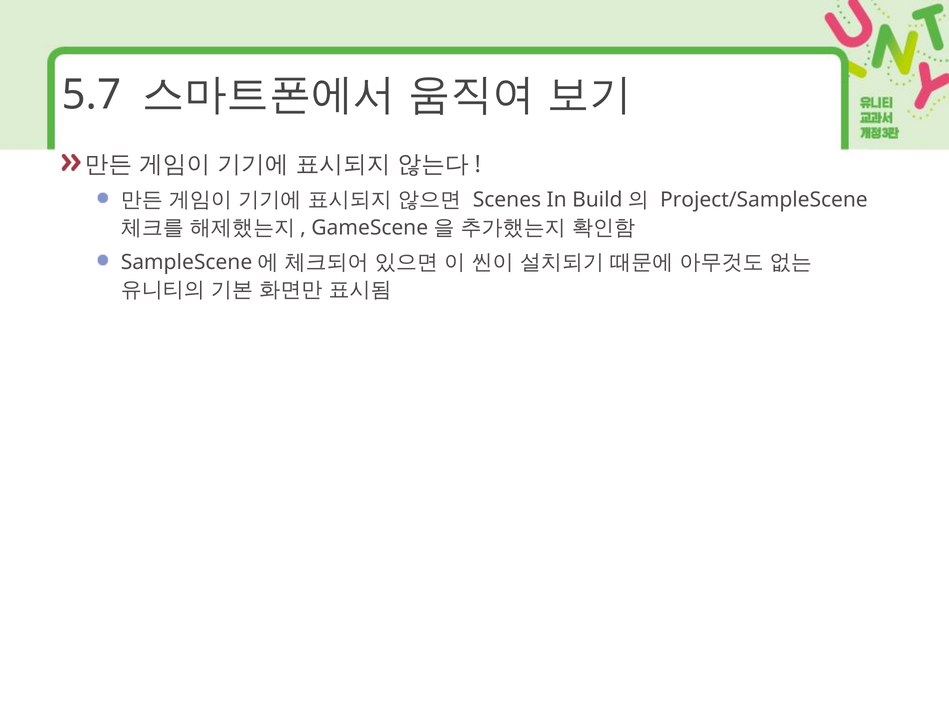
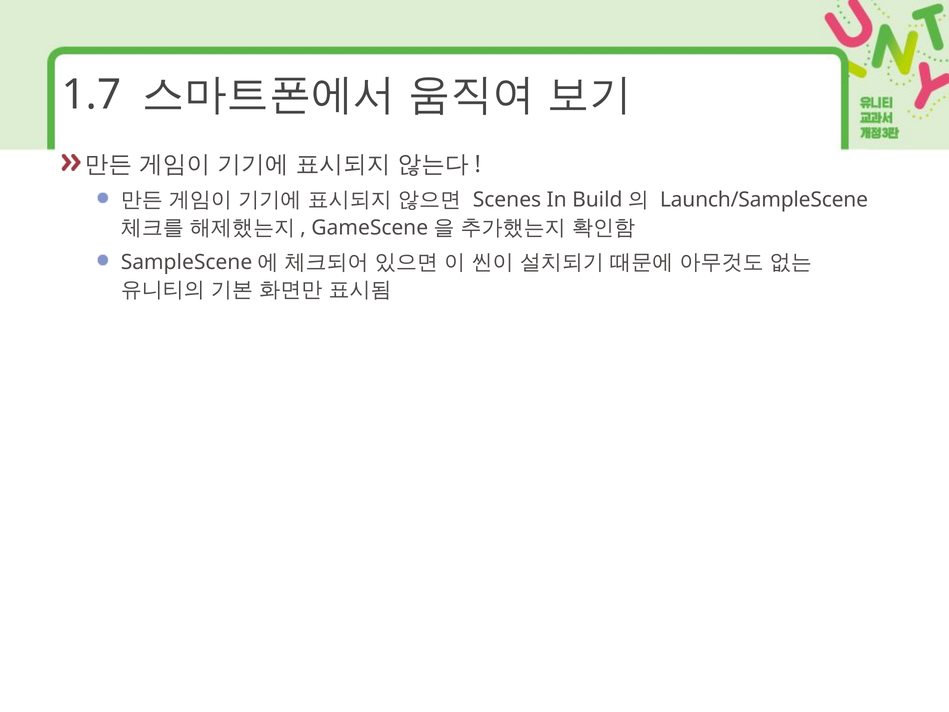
5.7: 5.7 -> 1.7
Project/SampleScene: Project/SampleScene -> Launch/SampleScene
